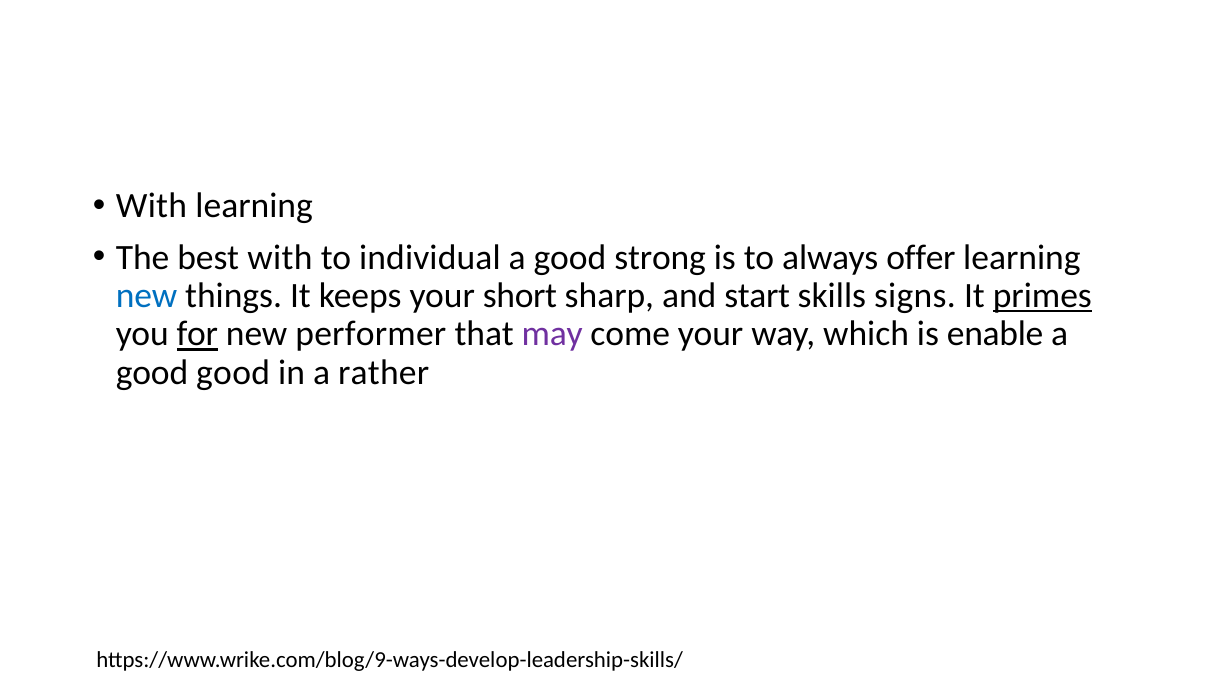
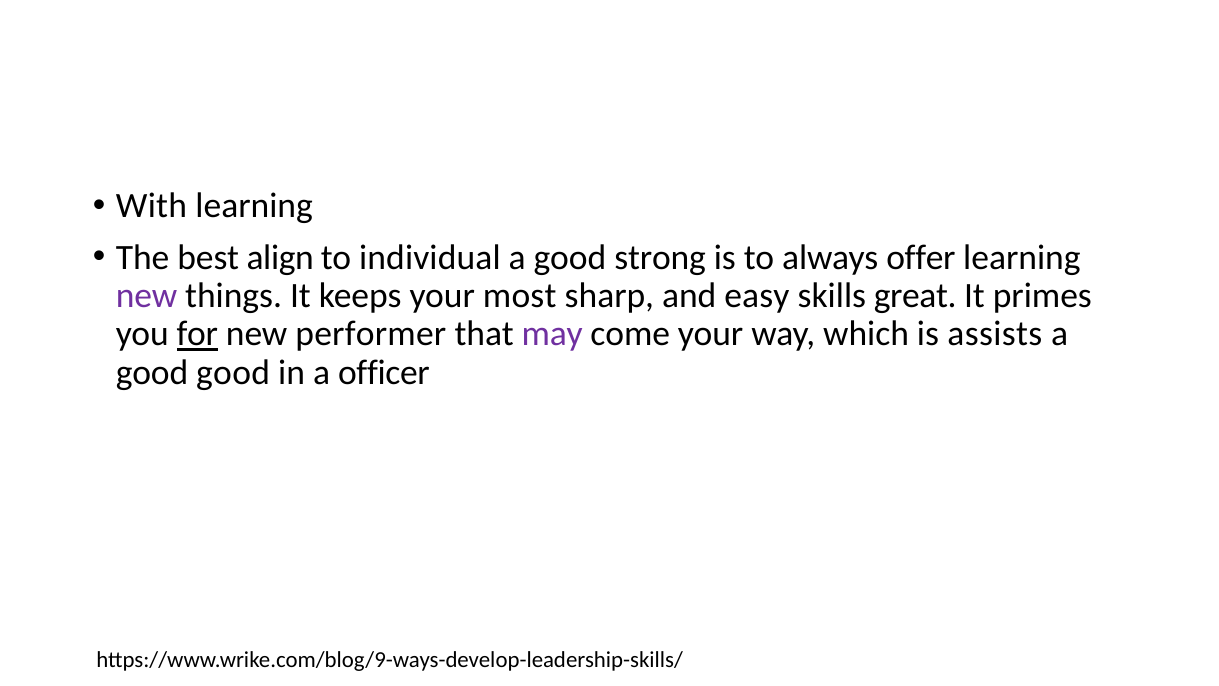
best with: with -> align
new at (147, 296) colour: blue -> purple
short: short -> most
start: start -> easy
signs: signs -> great
primes underline: present -> none
enable: enable -> assists
rather: rather -> officer
